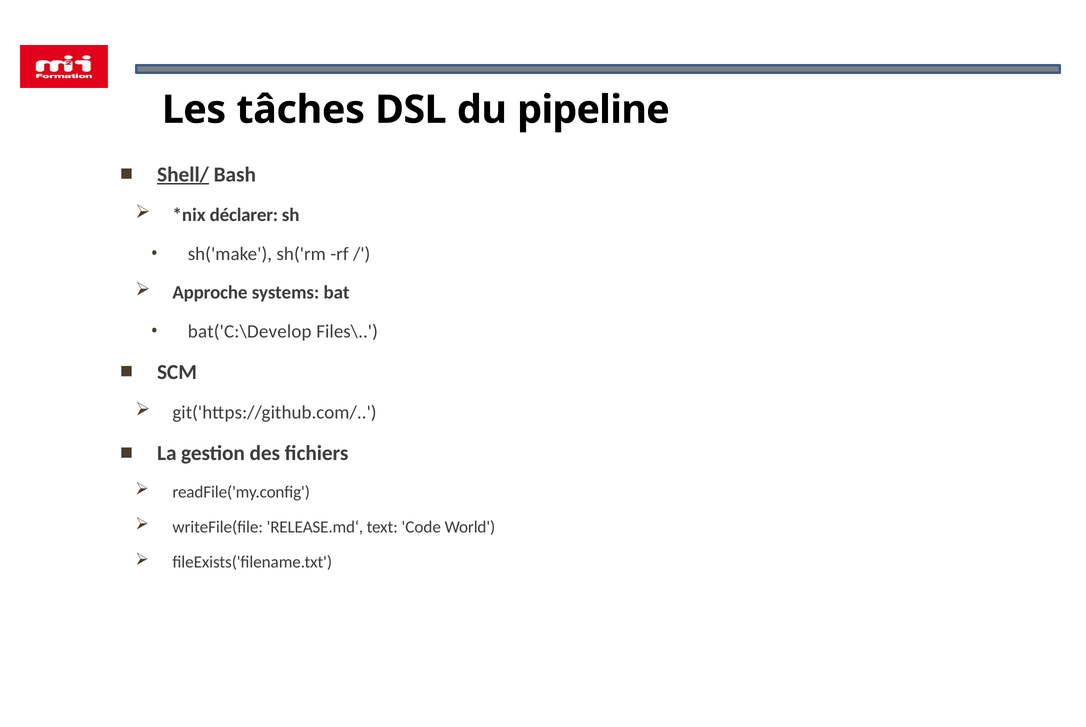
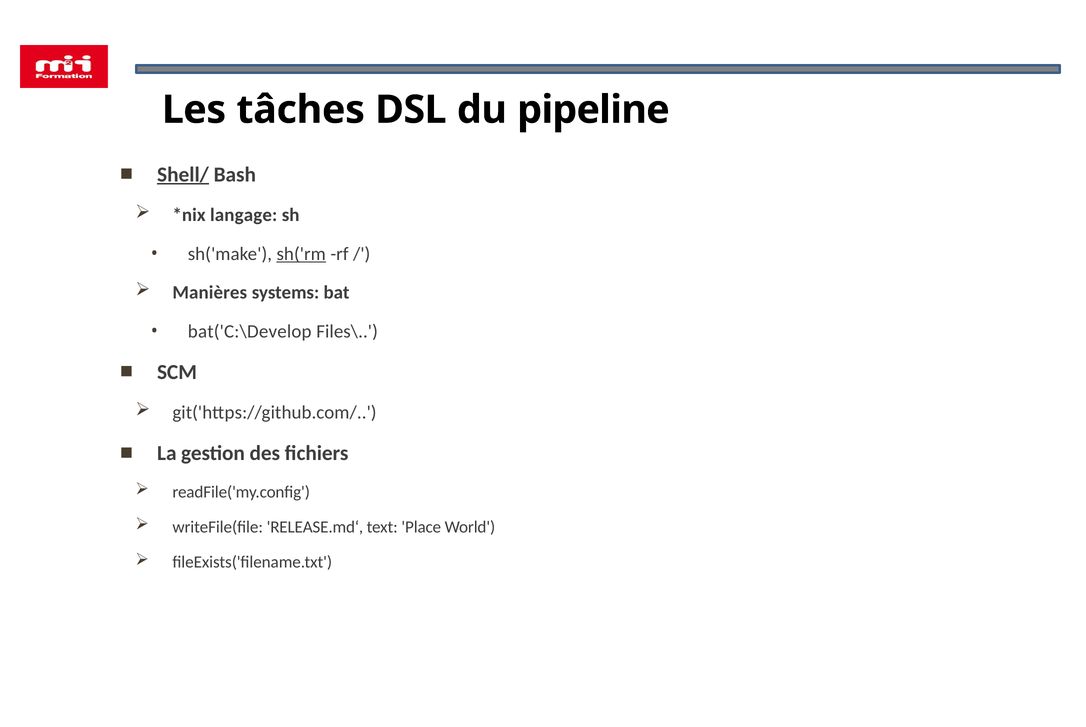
déclarer: déclarer -> langage
sh('rm underline: none -> present
Approche: Approche -> Manières
Code: Code -> Place
